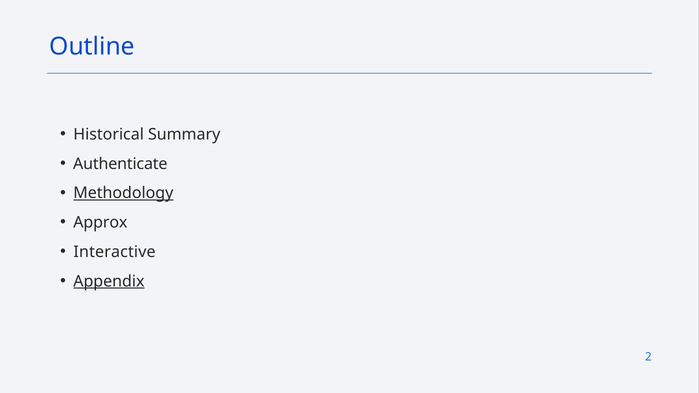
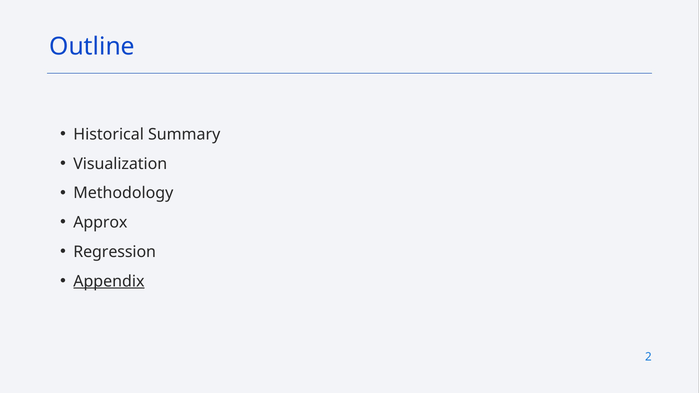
Authenticate: Authenticate -> Visualization
Methodology underline: present -> none
Interactive: Interactive -> Regression
